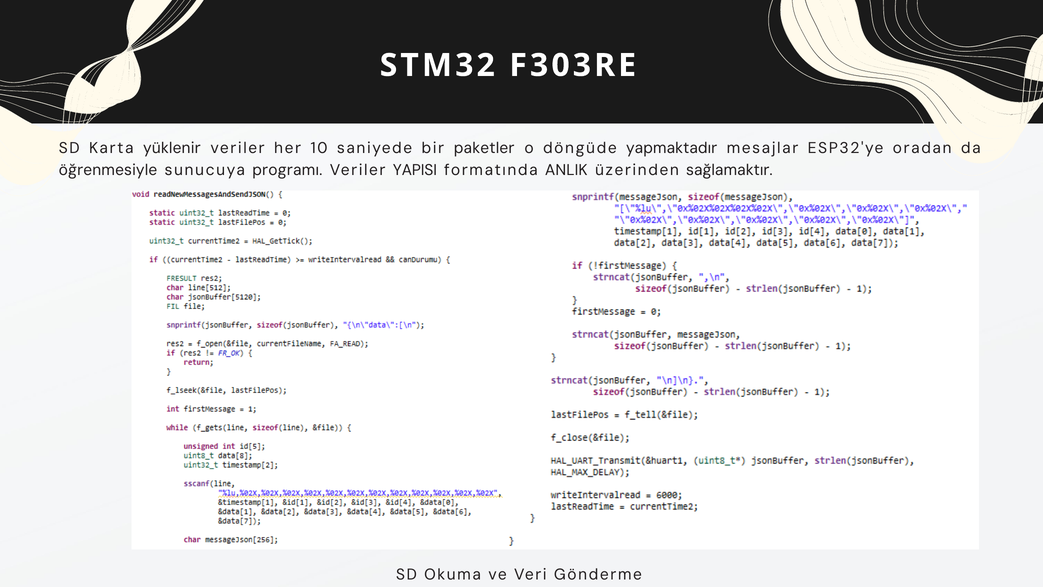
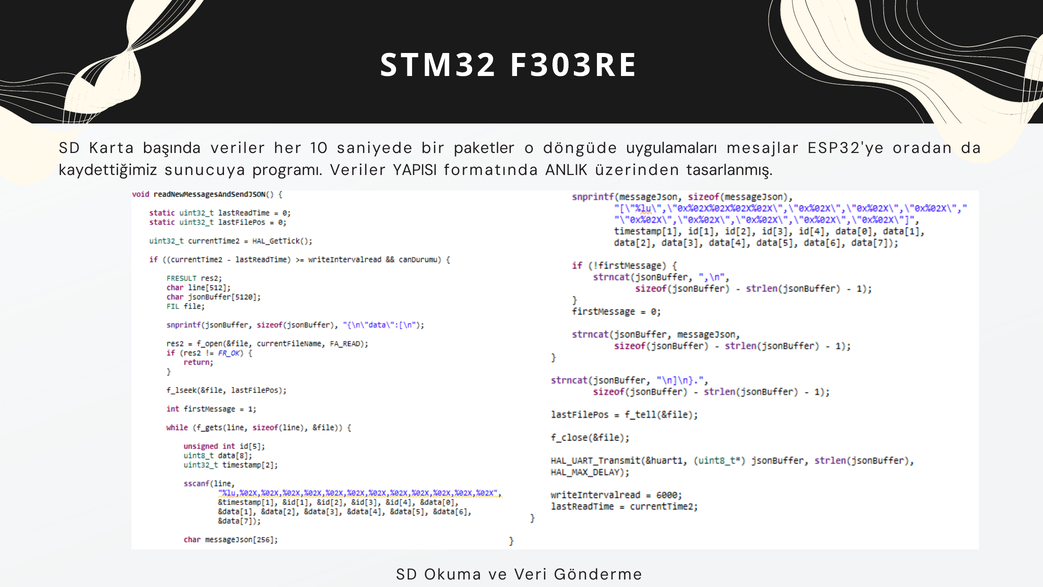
yüklenir: yüklenir -> başında
yapmaktadır: yapmaktadır -> uygulamaları
öğrenmesiyle: öğrenmesiyle -> kaydettiğimiz
sağlamaktır: sağlamaktır -> tasarlanmış
